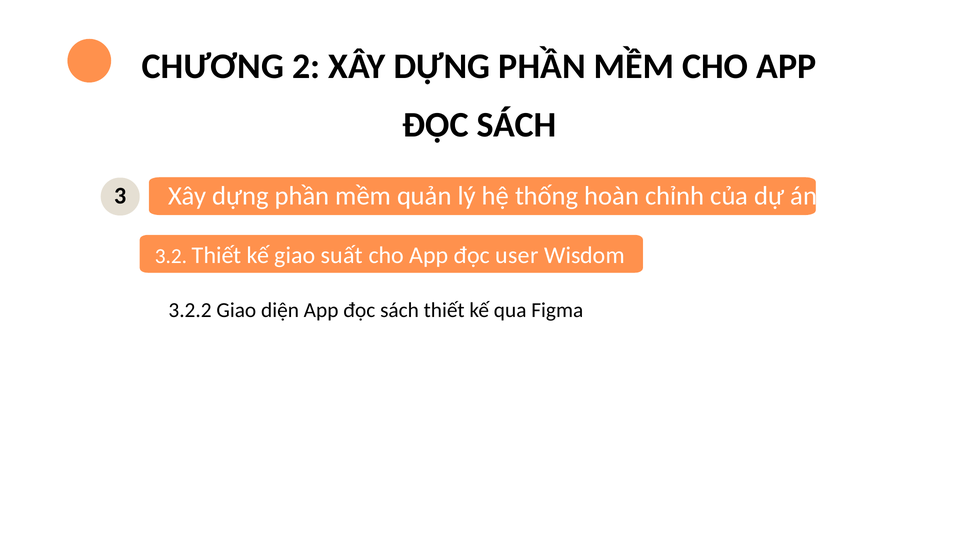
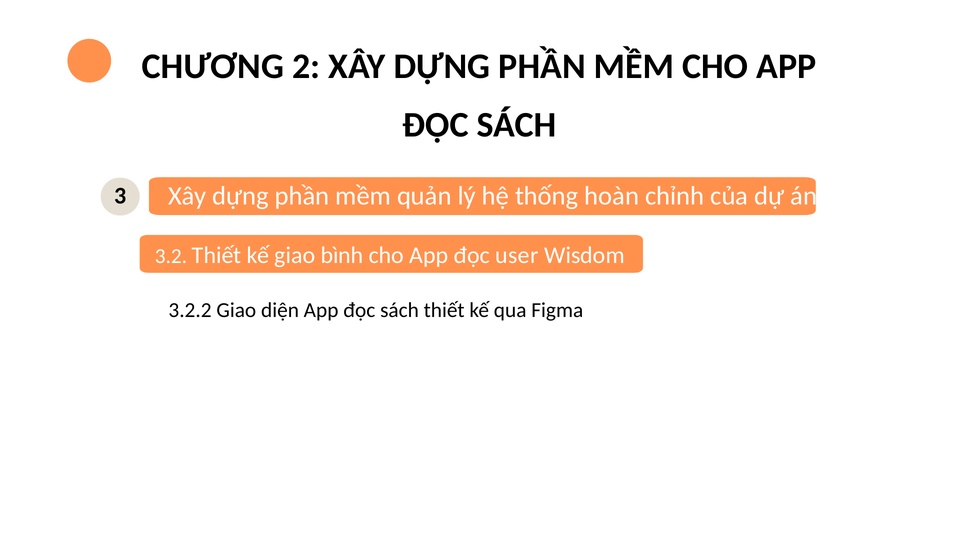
suất: suất -> bình
